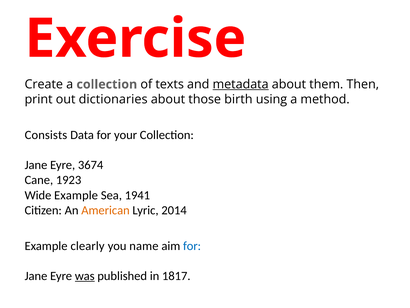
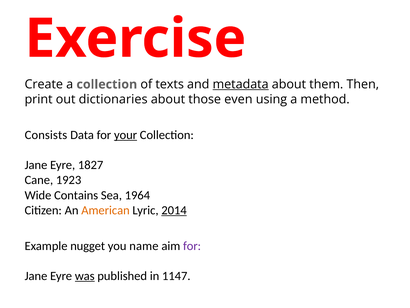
birth: birth -> even
your underline: none -> present
3674: 3674 -> 1827
Wide Example: Example -> Contains
1941: 1941 -> 1964
2014 underline: none -> present
clearly: clearly -> nugget
for at (192, 245) colour: blue -> purple
1817: 1817 -> 1147
